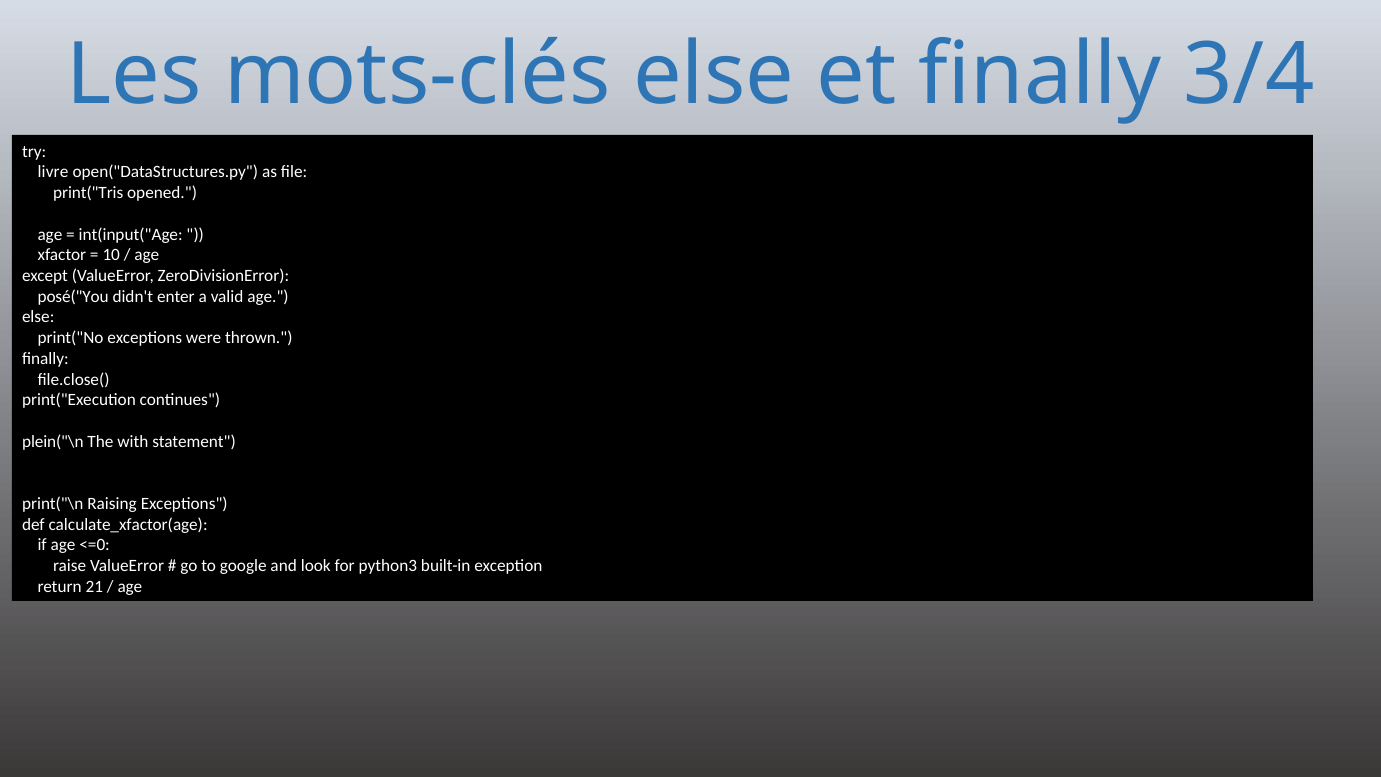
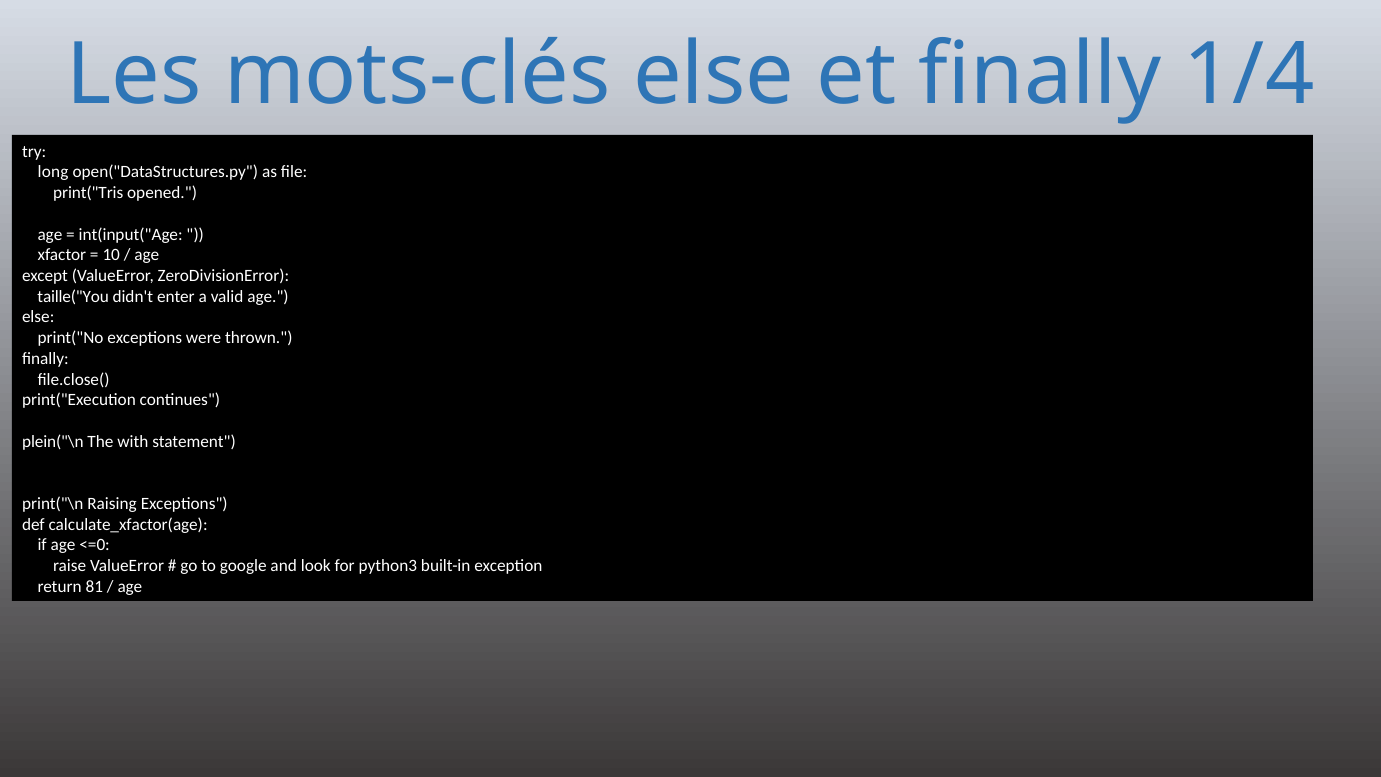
3/4: 3/4 -> 1/4
livre: livre -> long
posé("You: posé("You -> taille("You
21: 21 -> 81
